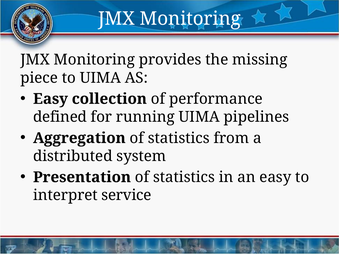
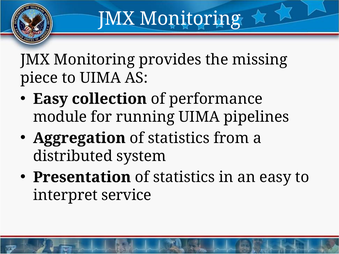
defined: defined -> module
